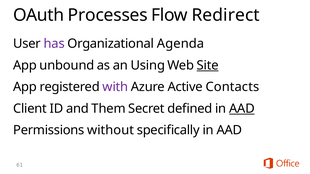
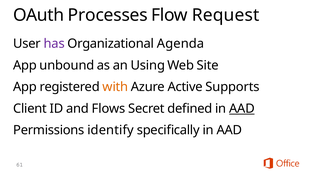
Redirect: Redirect -> Request
Site underline: present -> none
with colour: purple -> orange
Contacts: Contacts -> Supports
Them: Them -> Flows
without: without -> identify
